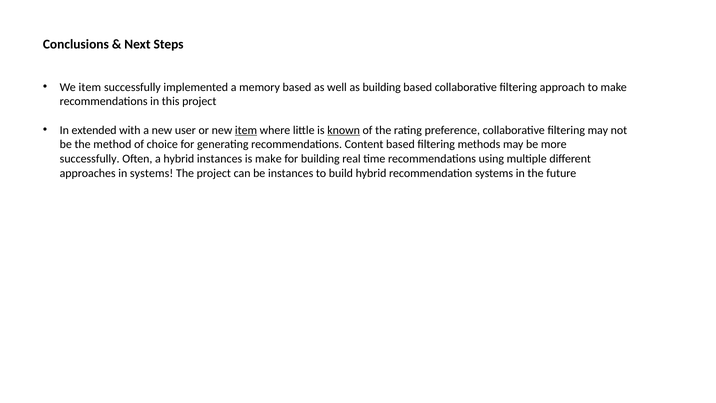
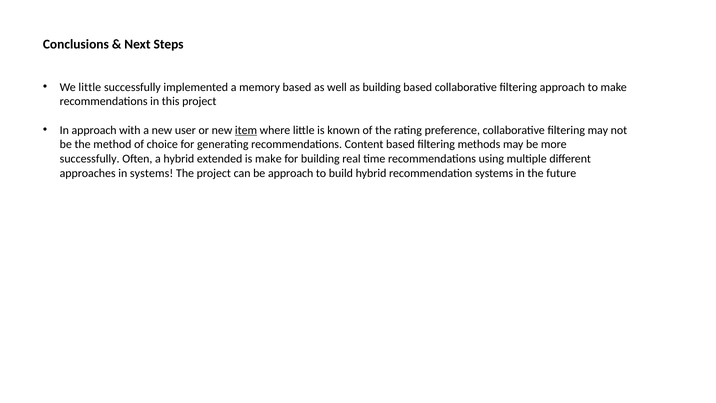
We item: item -> little
In extended: extended -> approach
known underline: present -> none
hybrid instances: instances -> extended
be instances: instances -> approach
